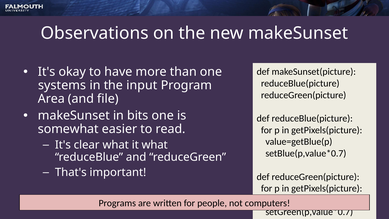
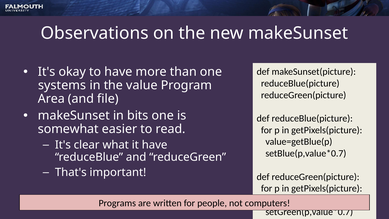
input: input -> value
it what: what -> have
